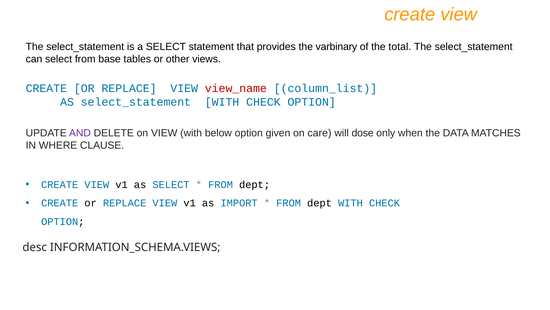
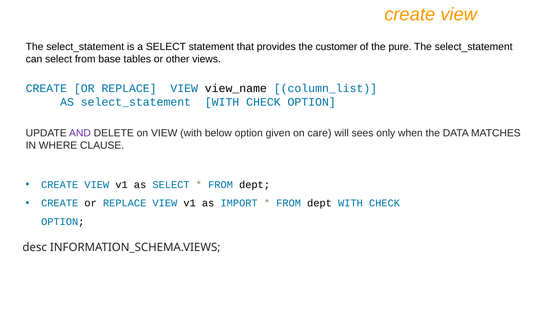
varbinary: varbinary -> customer
total: total -> pure
view_name colour: red -> black
dose: dose -> sees
